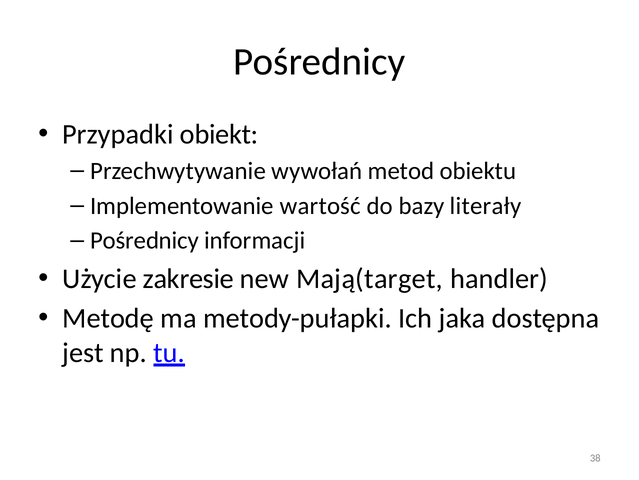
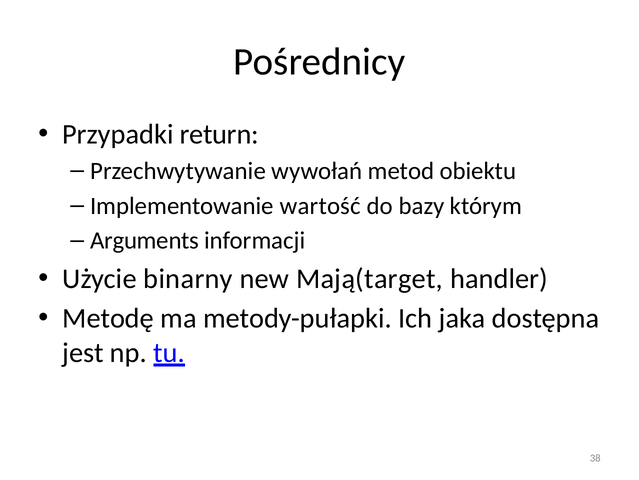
obiekt: obiekt -> return
literały: literały -> którym
Pośrednicy at (145, 240): Pośrednicy -> Arguments
zakresie: zakresie -> binarny
